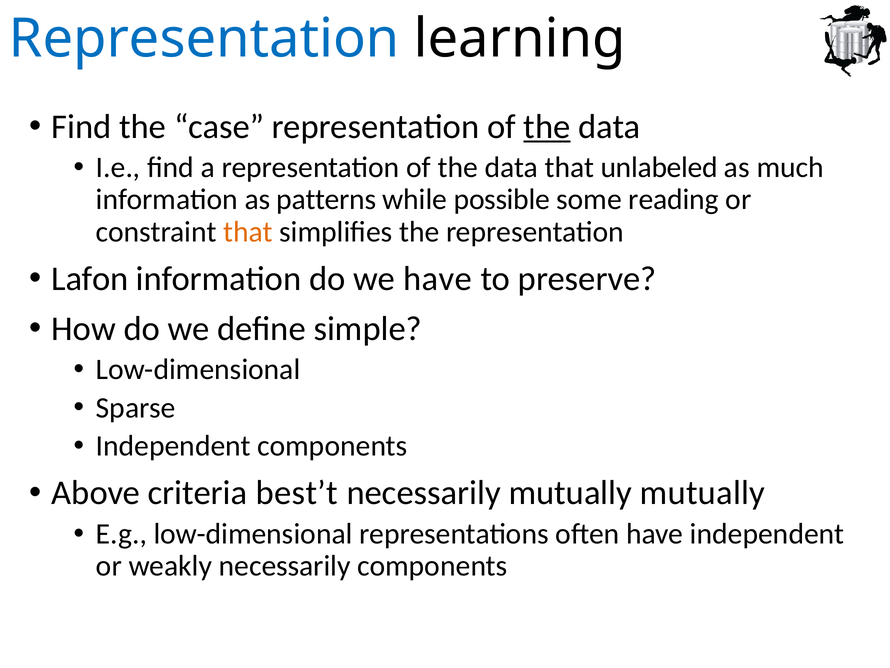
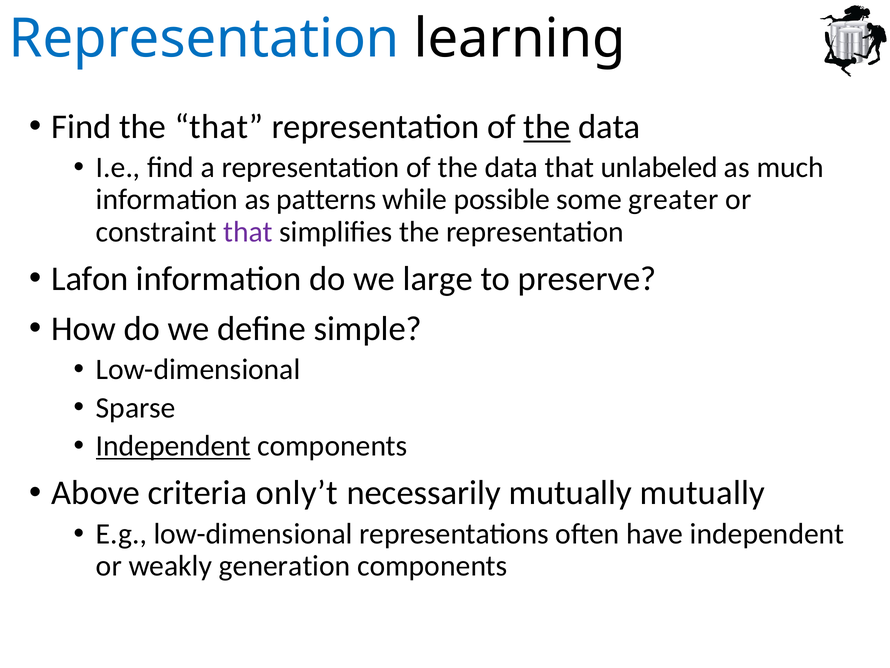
the case: case -> that
reading: reading -> greater
that at (248, 232) colour: orange -> purple
we have: have -> large
Independent at (173, 446) underline: none -> present
best’t: best’t -> only’t
weakly necessarily: necessarily -> generation
